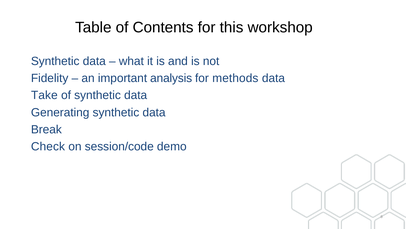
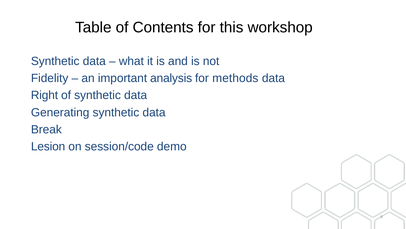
Take: Take -> Right
Check: Check -> Lesion
